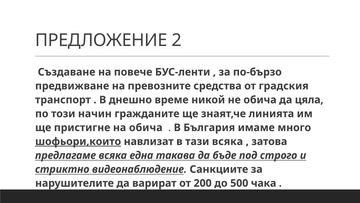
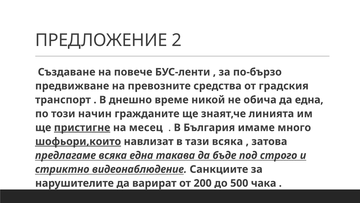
да цяла: цяла -> една
пристигне underline: none -> present
на обича: обича -> месец
